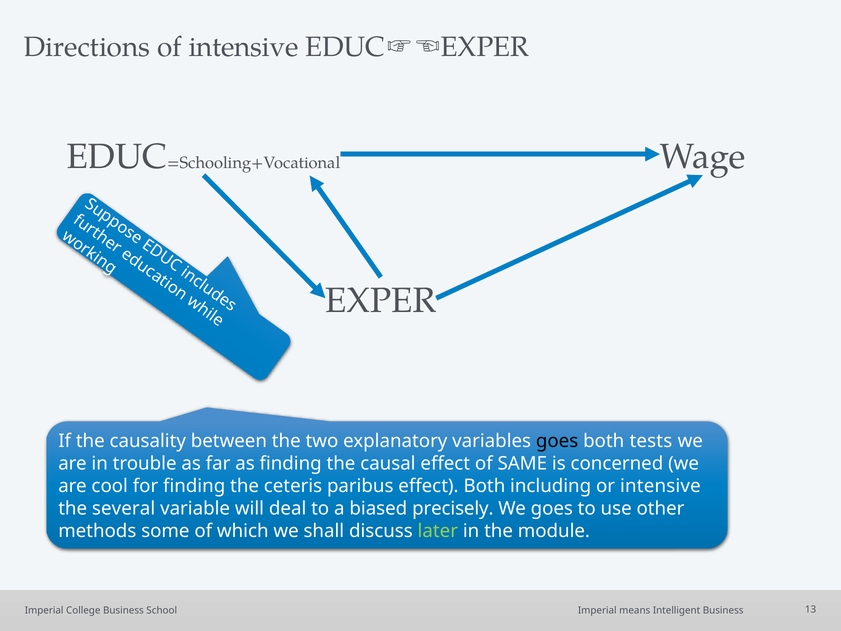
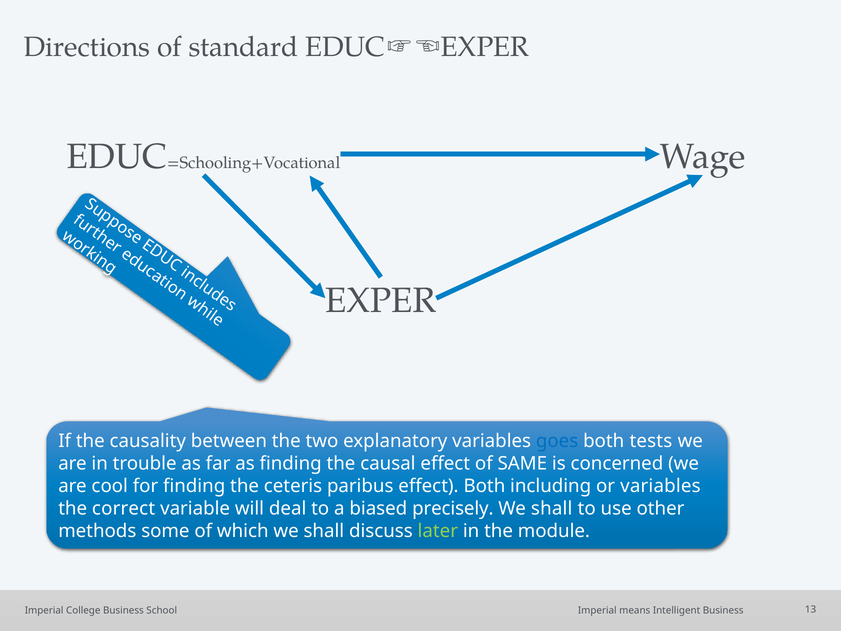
of intensive: intensive -> standard
goes at (557, 441) colour: black -> blue
or intensive: intensive -> variables
several: several -> correct
goes at (552, 508): goes -> shall
